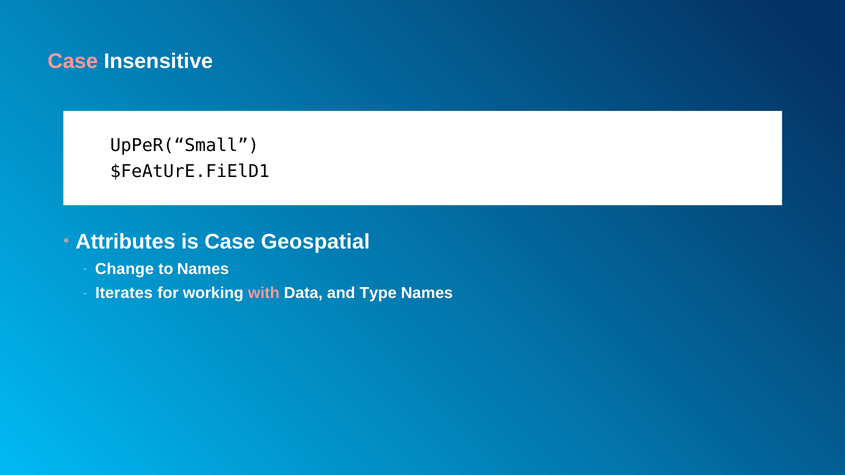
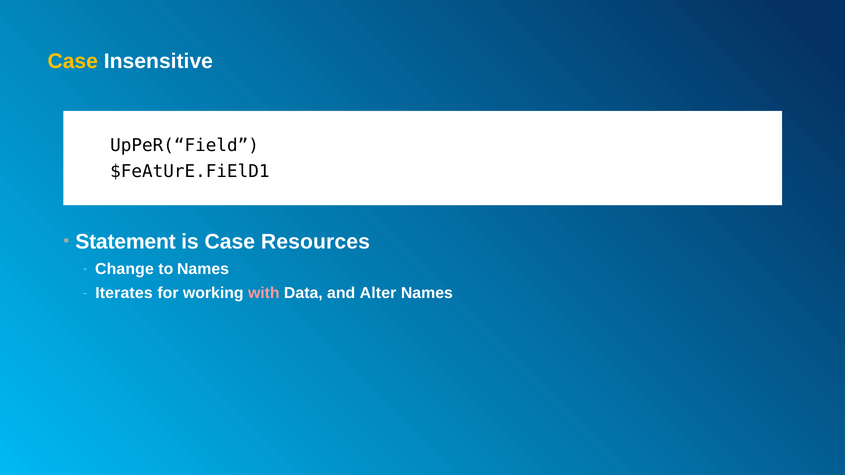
Case at (73, 61) colour: pink -> yellow
UpPeR(“Small: UpPeR(“Small -> UpPeR(“Field
Attributes: Attributes -> Statement
Geospatial: Geospatial -> Resources
Type: Type -> Alter
